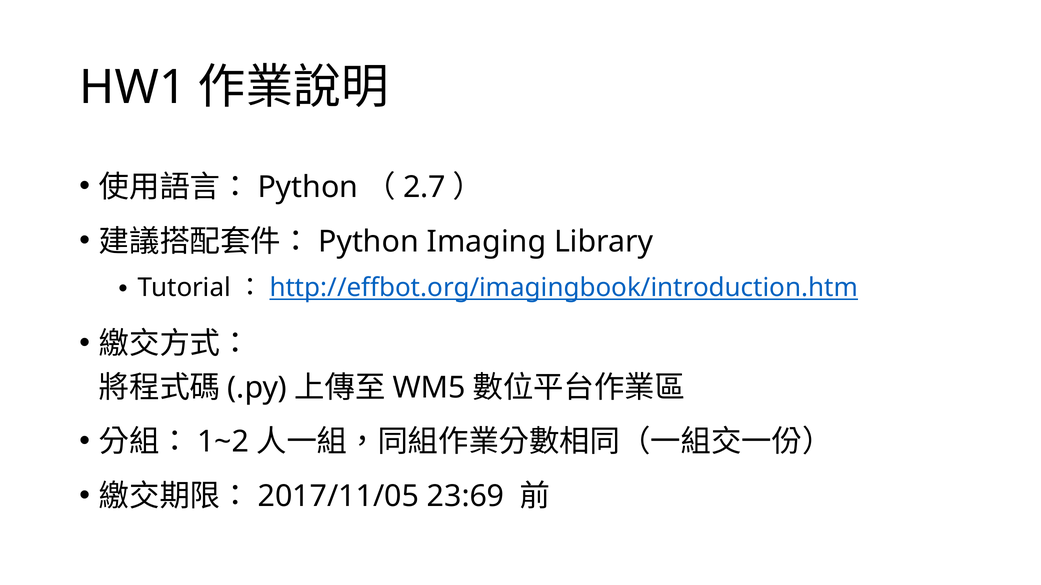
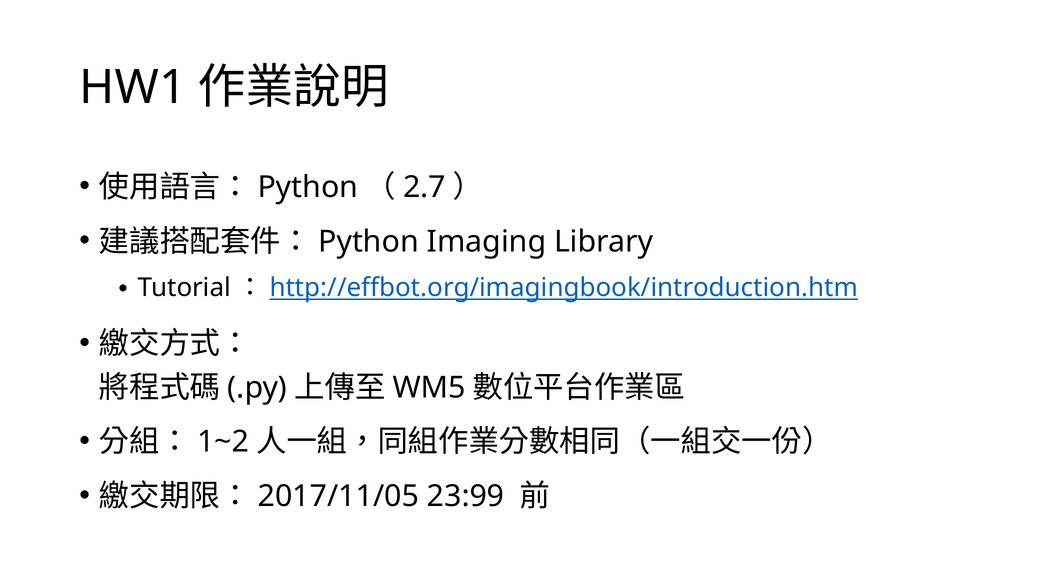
23:69: 23:69 -> 23:99
